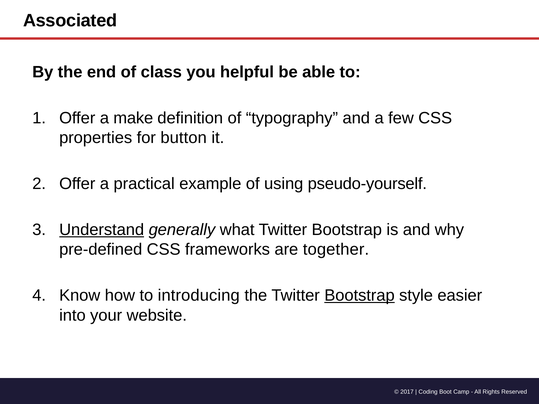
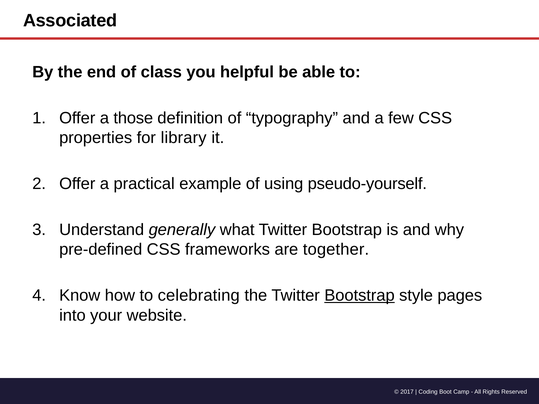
make: make -> those
button: button -> library
Understand underline: present -> none
introducing: introducing -> celebrating
easier: easier -> pages
